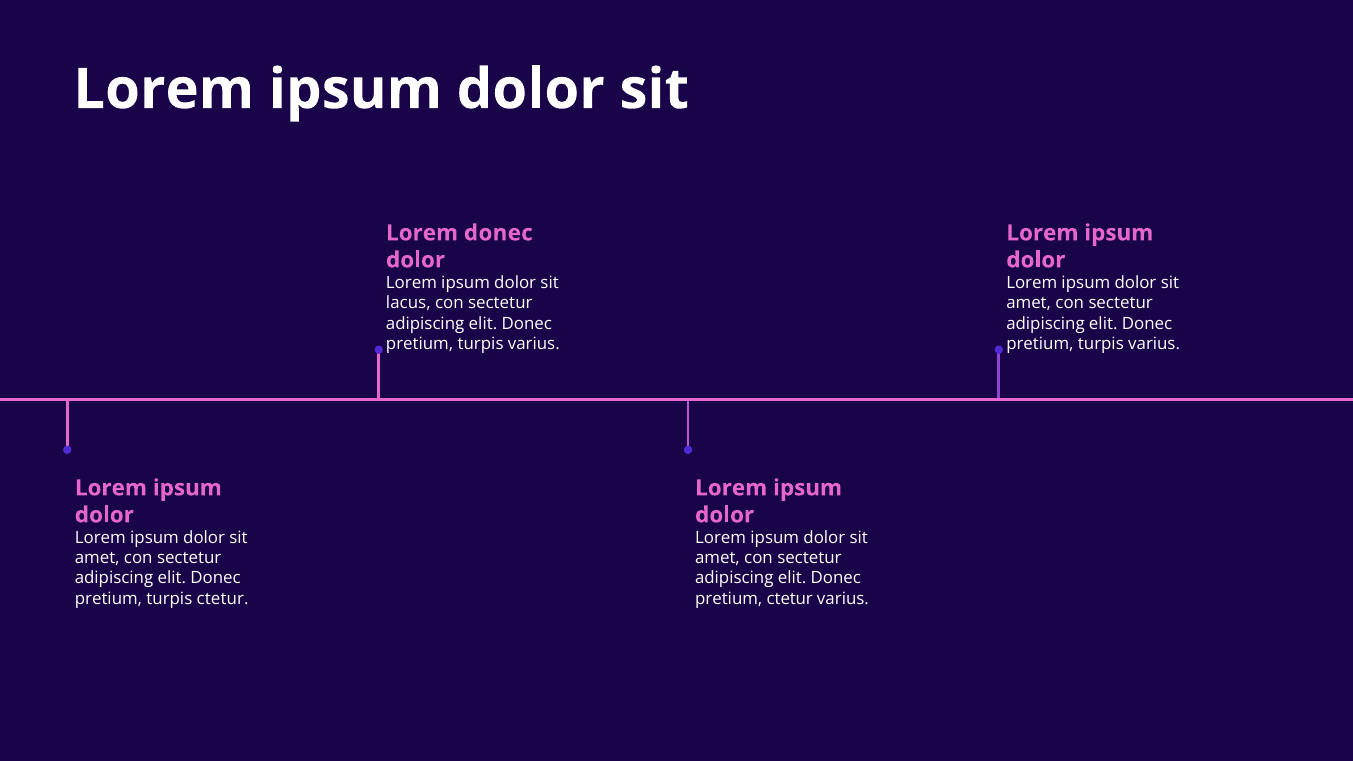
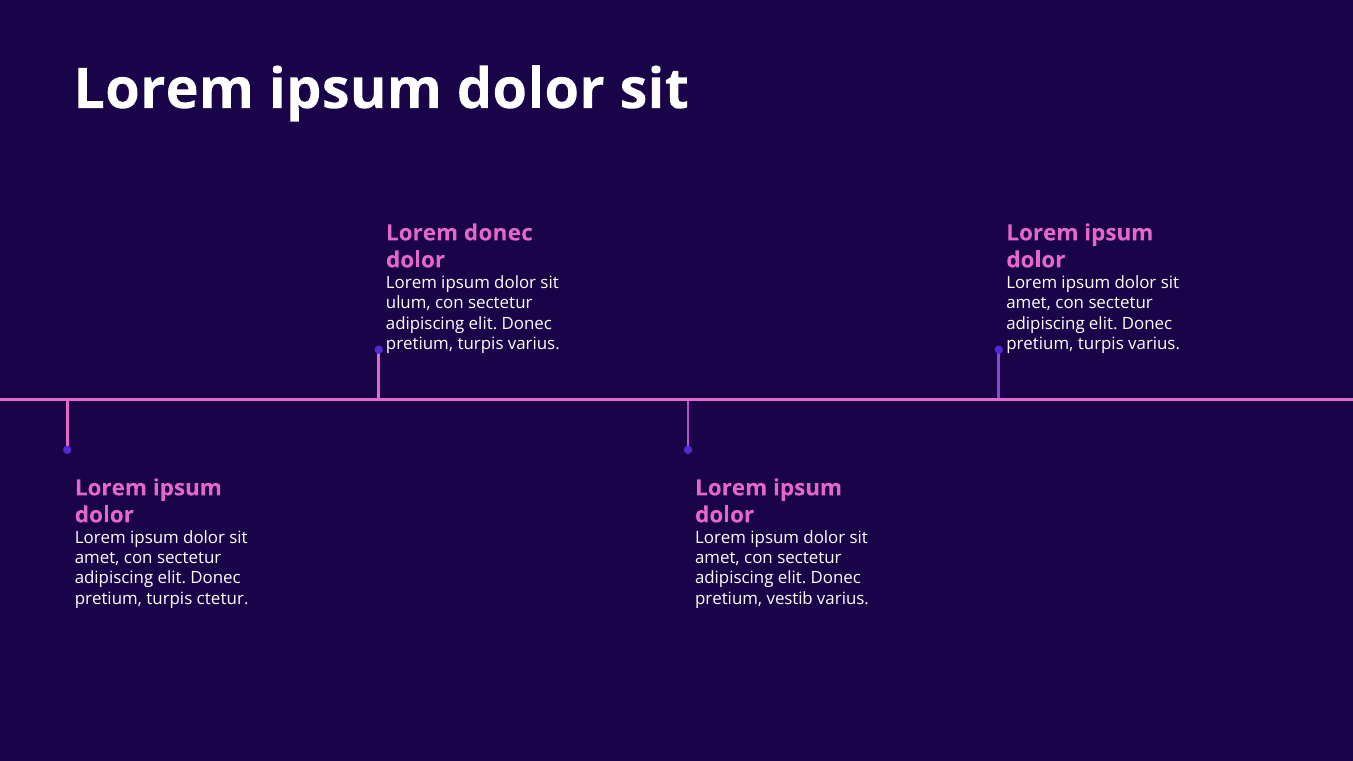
lacus: lacus -> ulum
pretium ctetur: ctetur -> vestib
